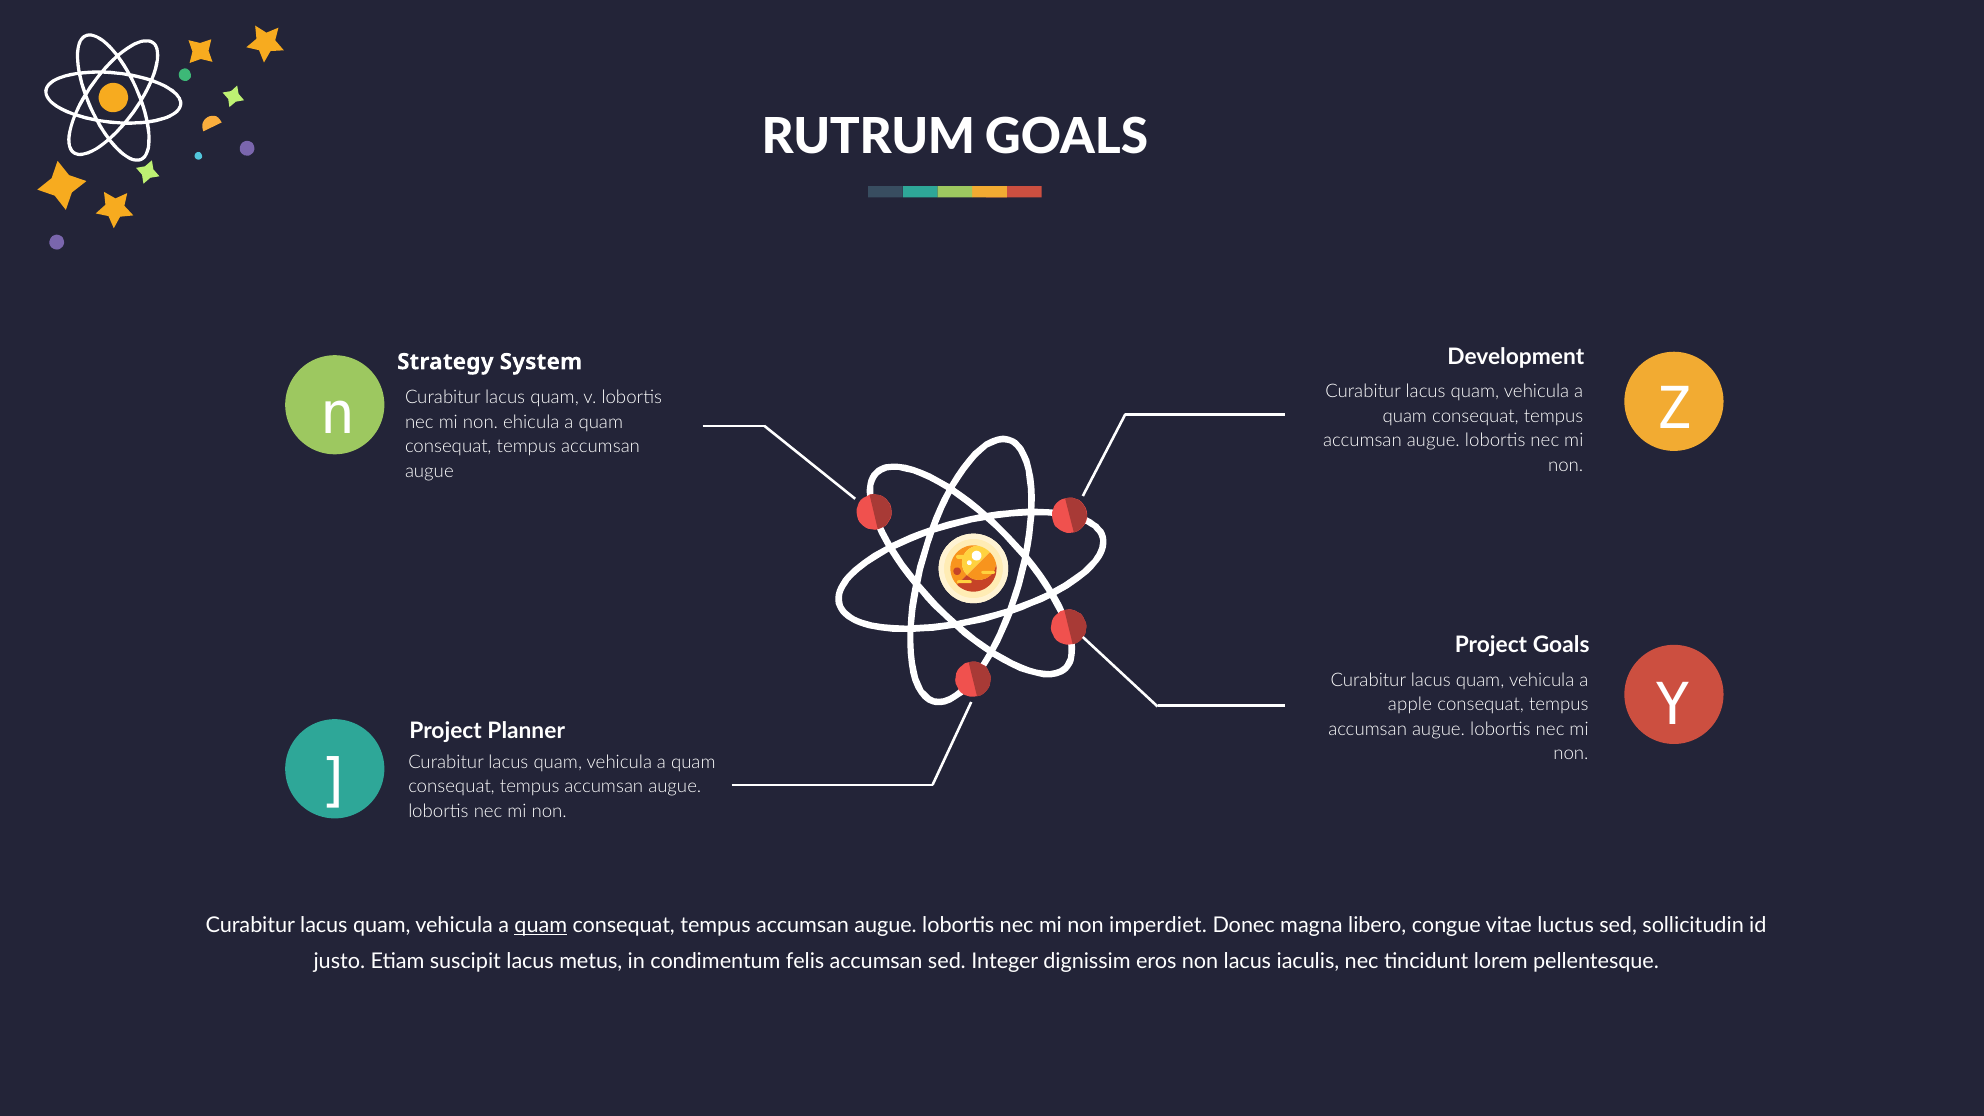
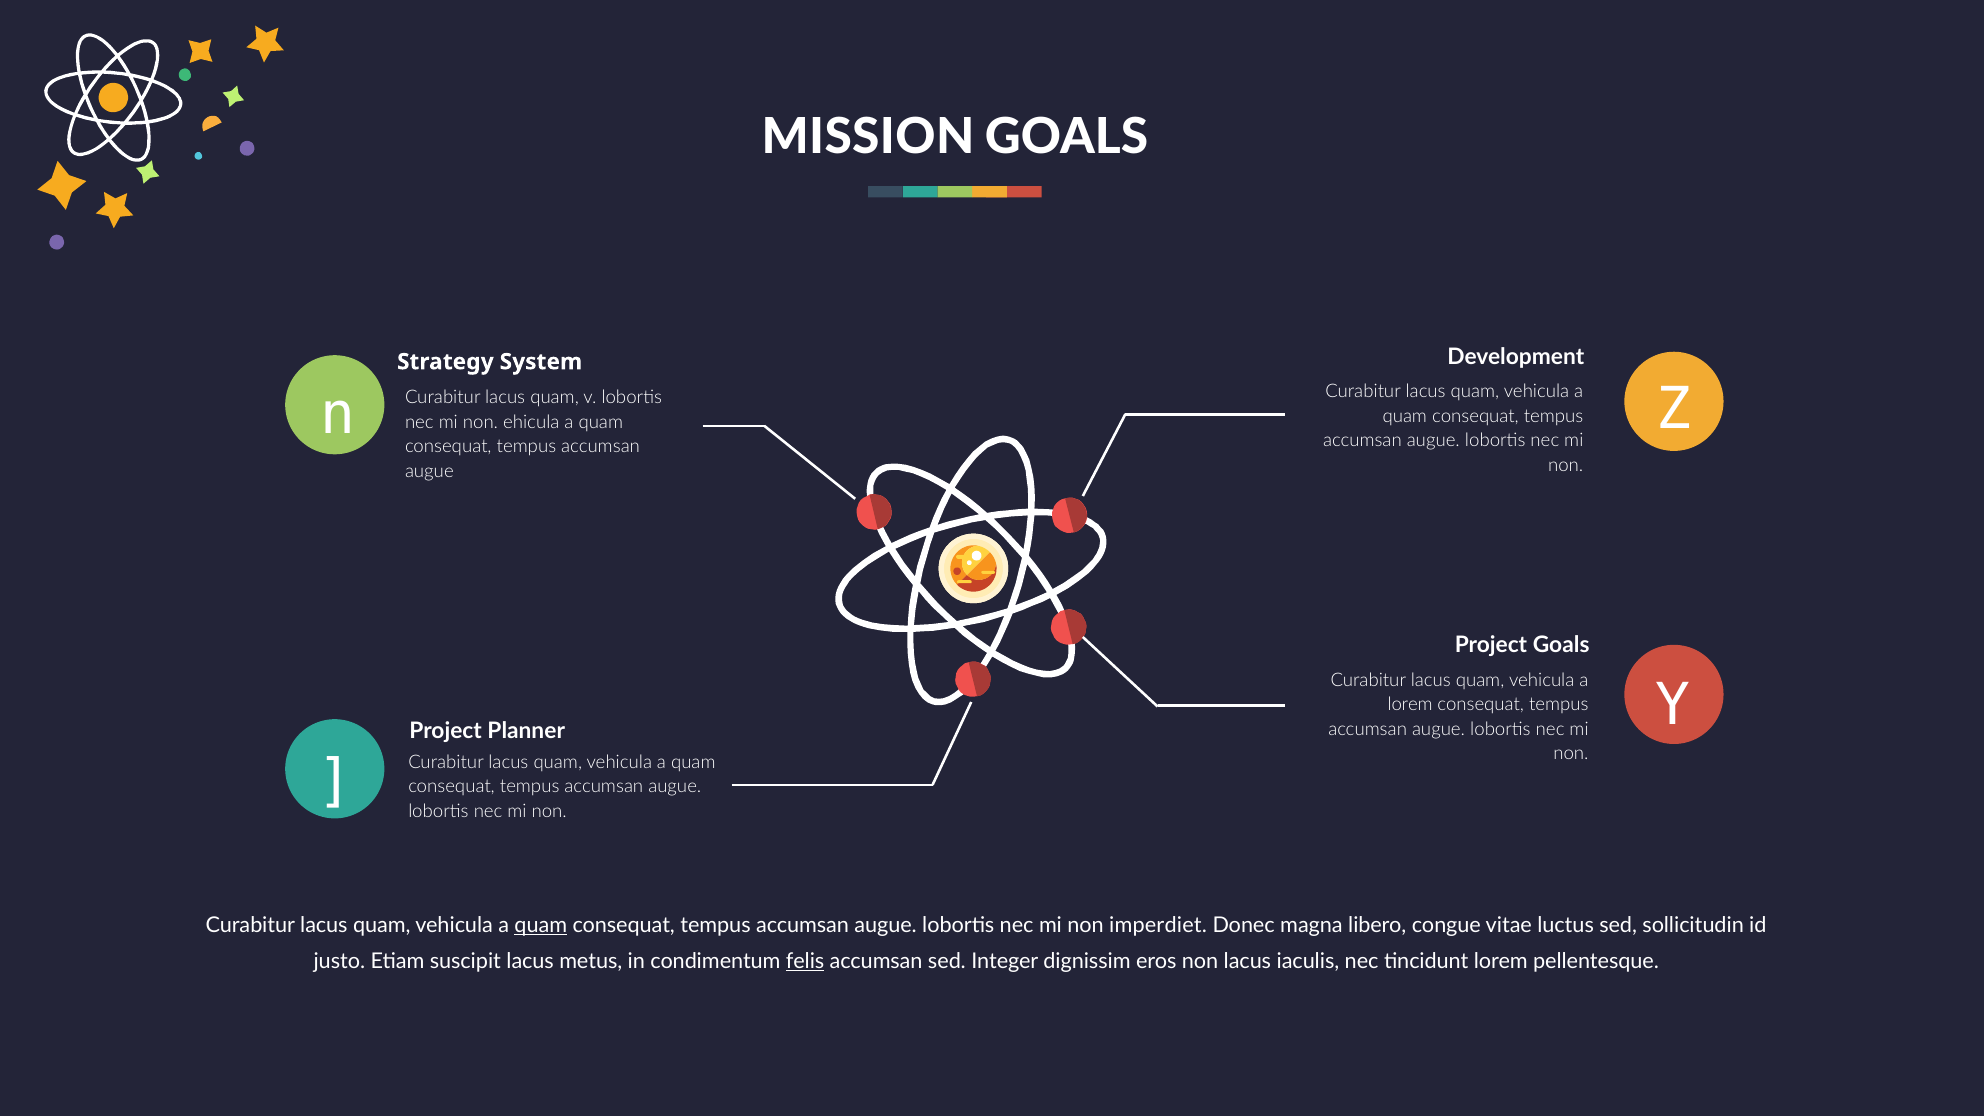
RUTRUM: RUTRUM -> MISSION
apple at (1410, 704): apple -> lorem
felis underline: none -> present
